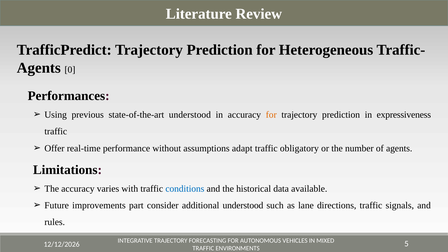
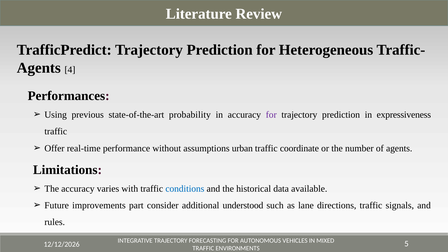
0: 0 -> 4
state-of-the-art understood: understood -> probability
for at (271, 115) colour: orange -> purple
adapt: adapt -> urban
obligatory: obligatory -> coordinate
